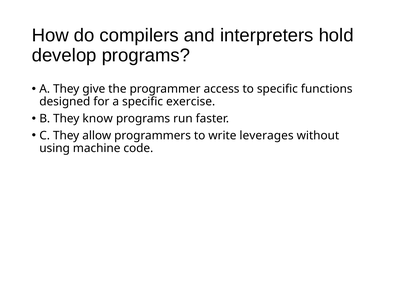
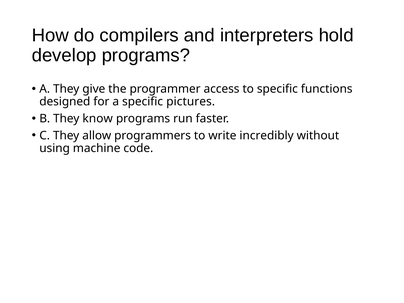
exercise: exercise -> pictures
leverages: leverages -> incredibly
